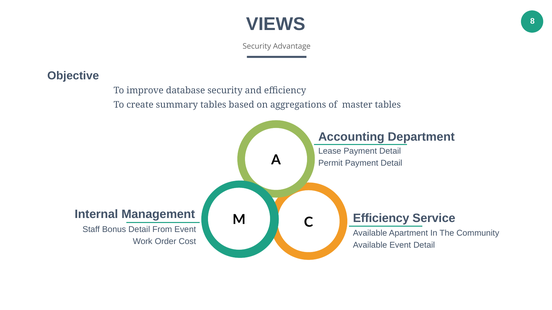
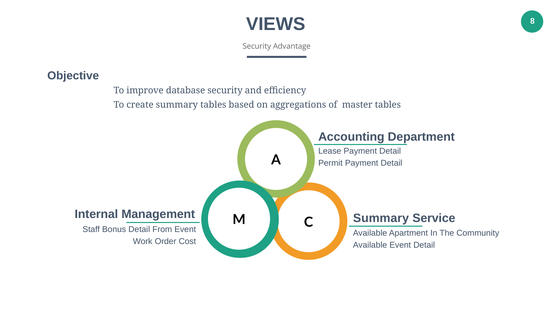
Efficiency at (381, 218): Efficiency -> Summary
